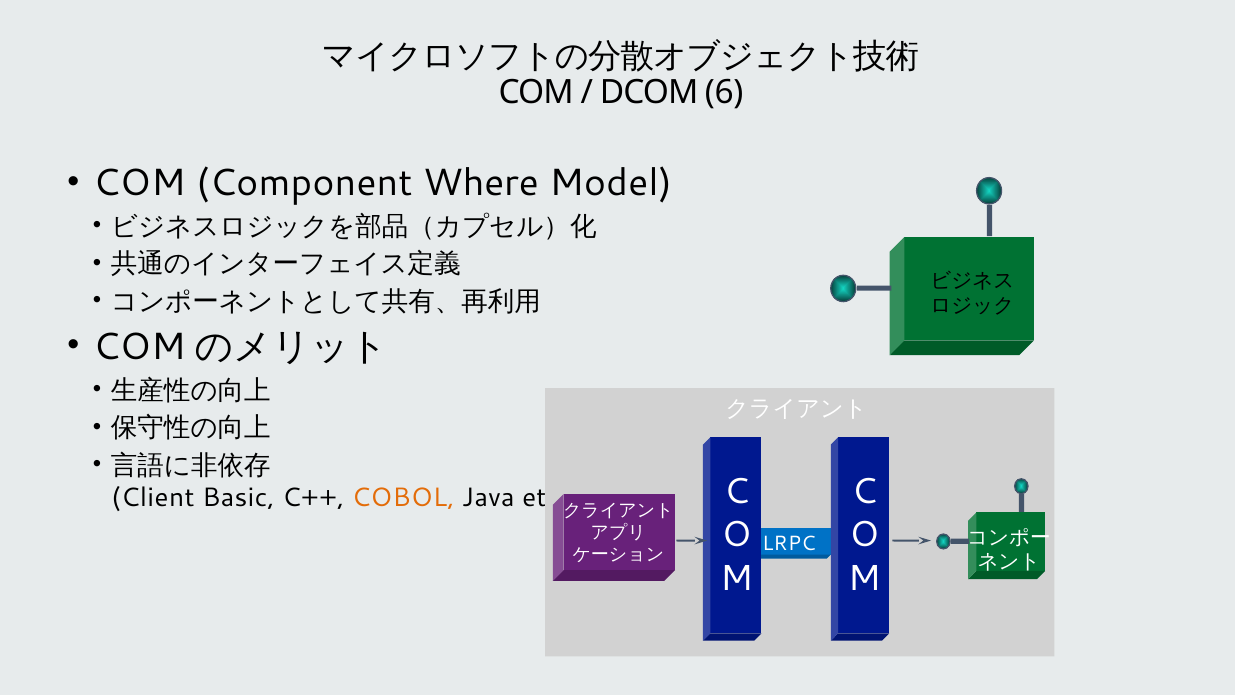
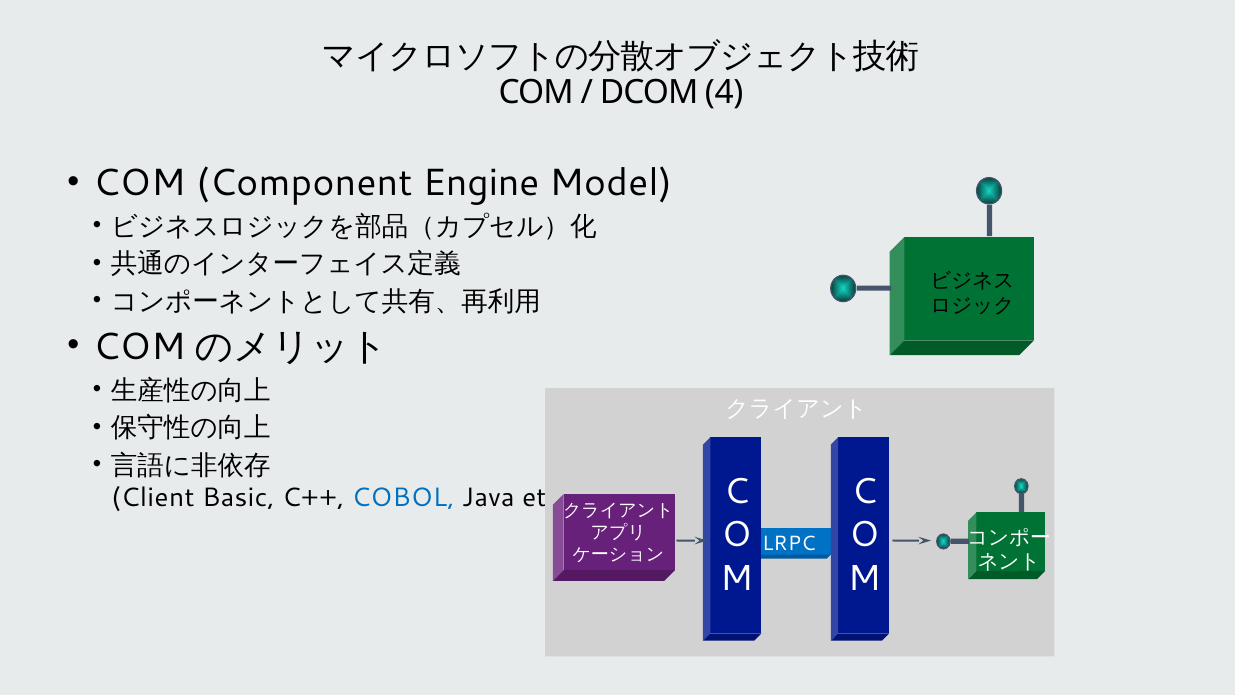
6: 6 -> 4
Where: Where -> Engine
COBOL colour: orange -> blue
